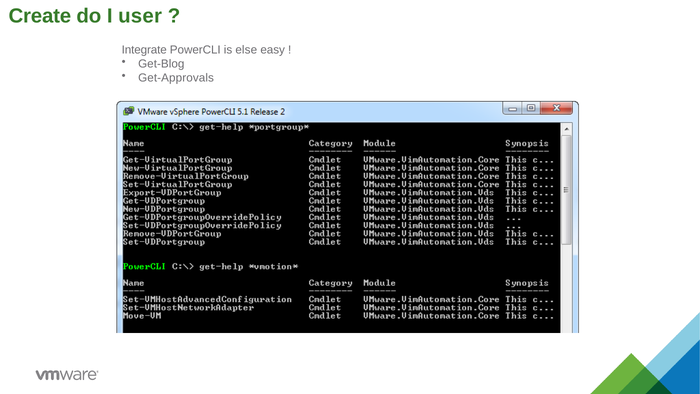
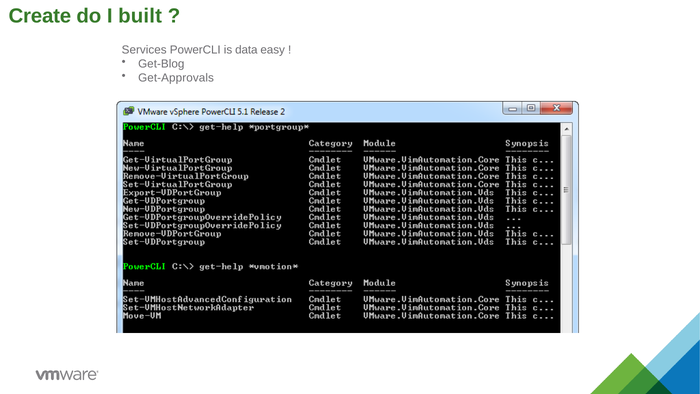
user: user -> built
Integrate: Integrate -> Services
else: else -> data
